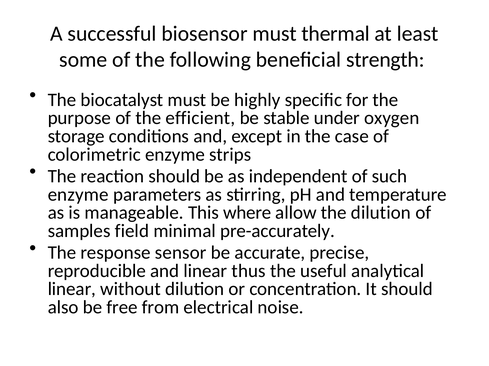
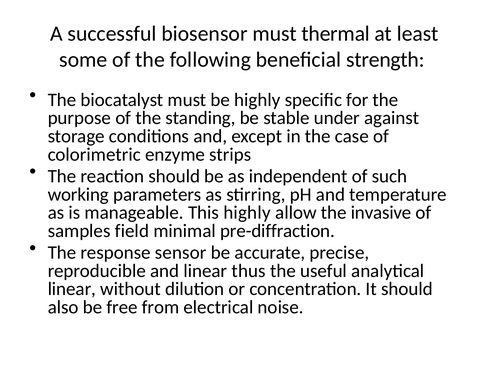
efficient: efficient -> standing
oxygen: oxygen -> against
enzyme at (78, 195): enzyme -> working
This where: where -> highly
the dilution: dilution -> invasive
pre-accurately: pre-accurately -> pre-diffraction
